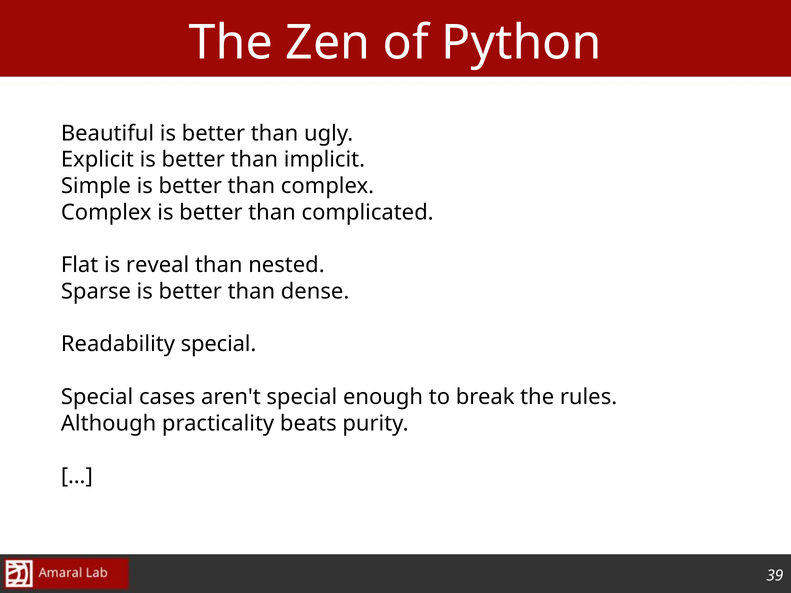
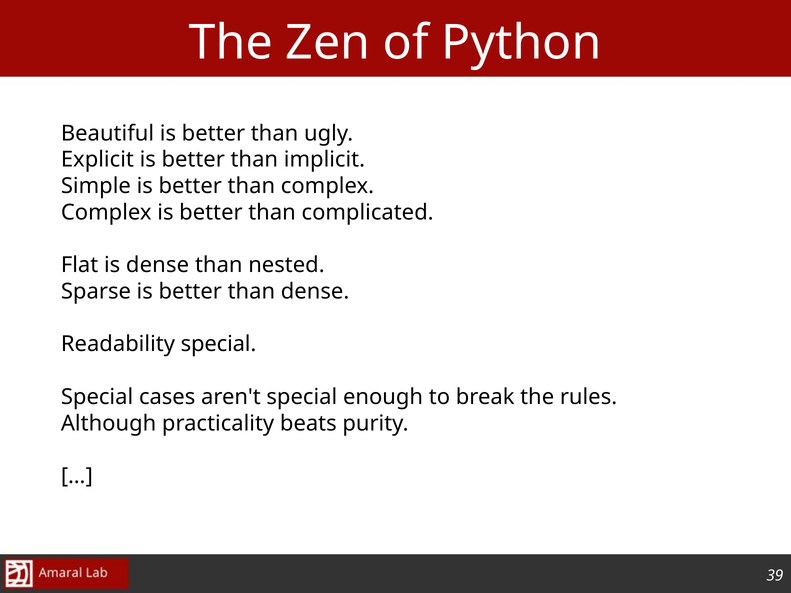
is reveal: reveal -> dense
